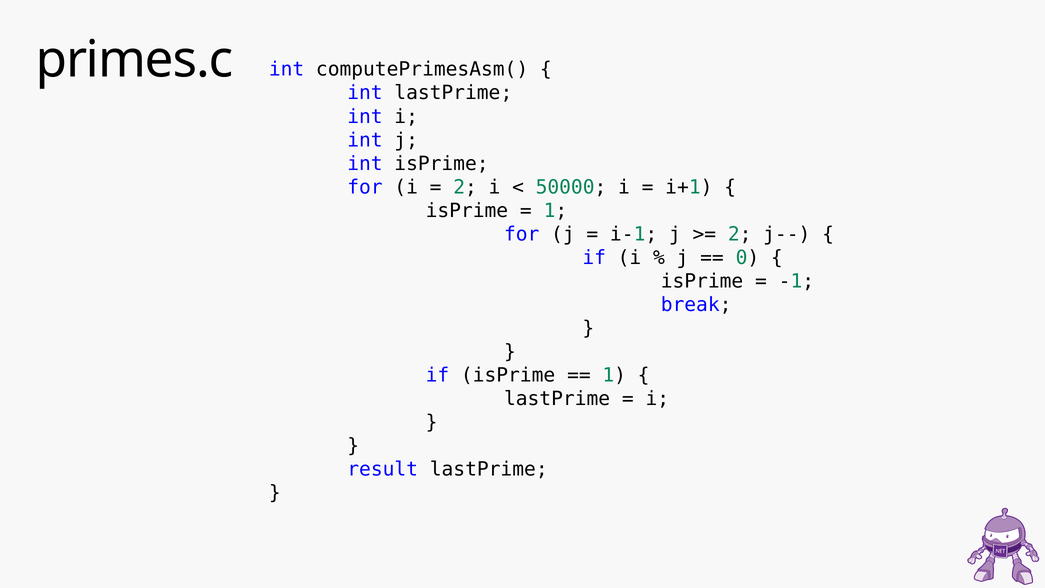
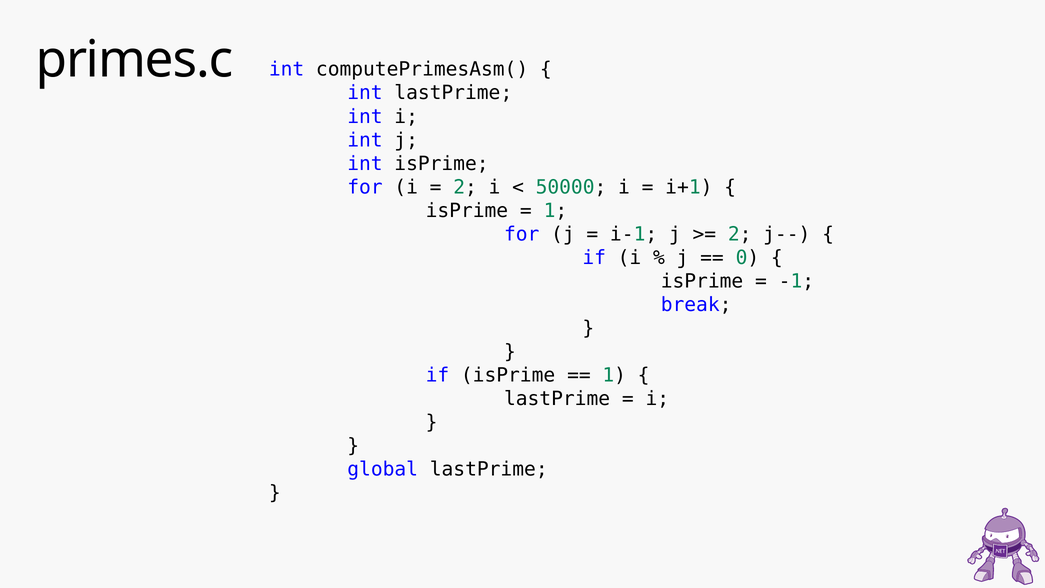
result: result -> global
